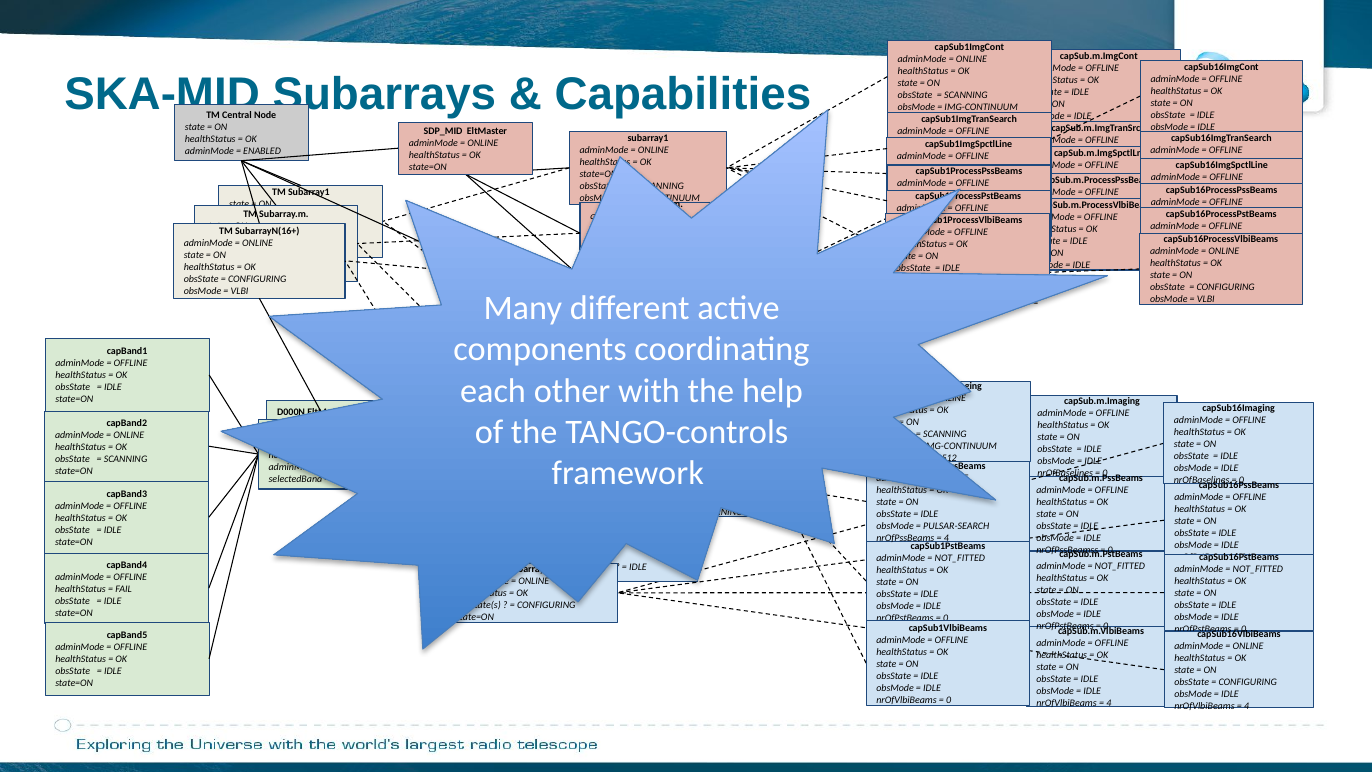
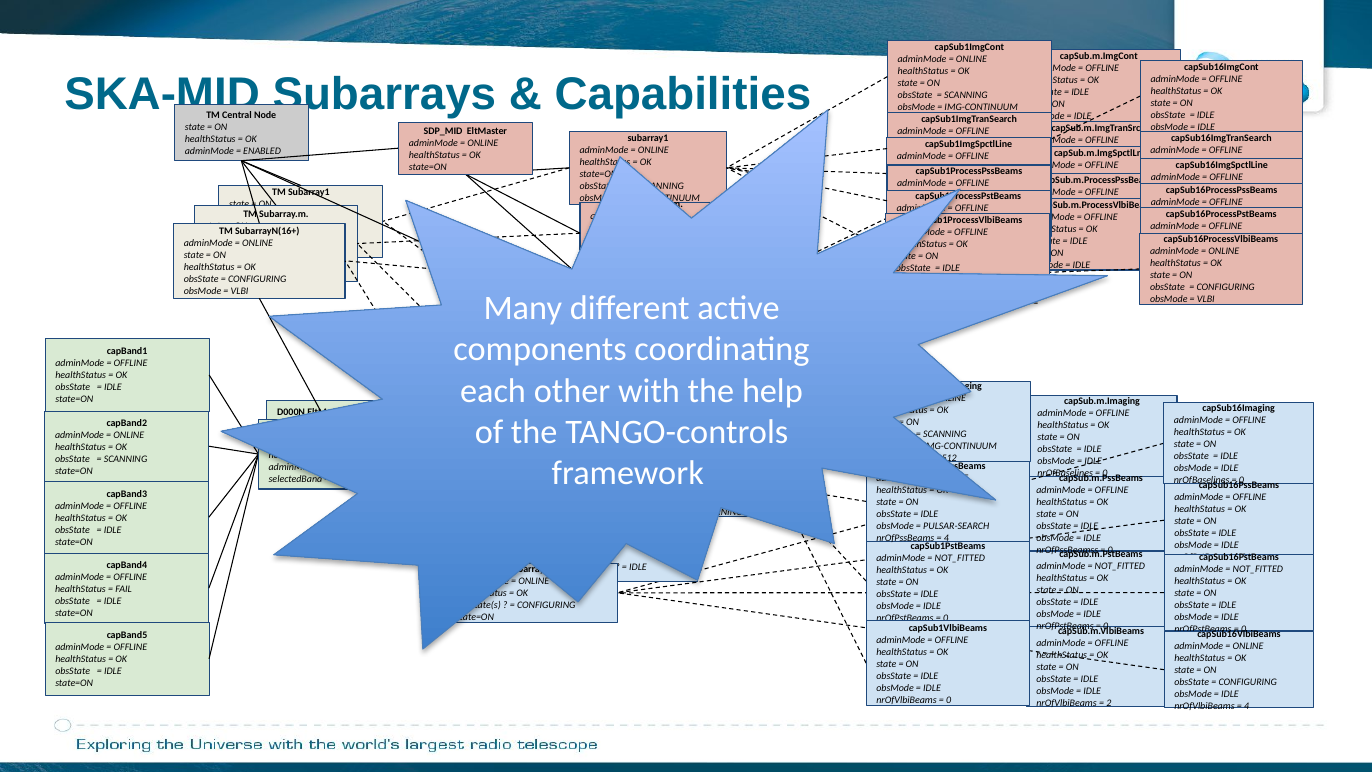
4 at (1109, 703): 4 -> 2
